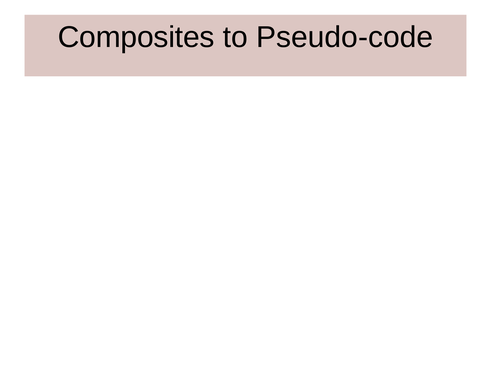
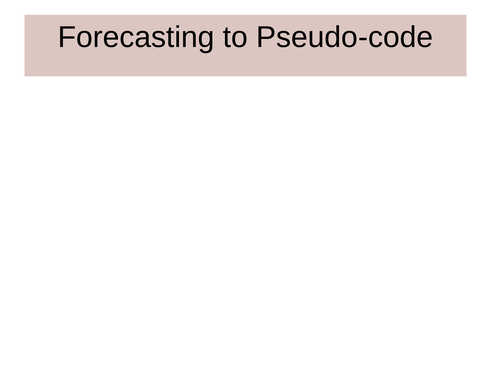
Composites: Composites -> Forecasting
